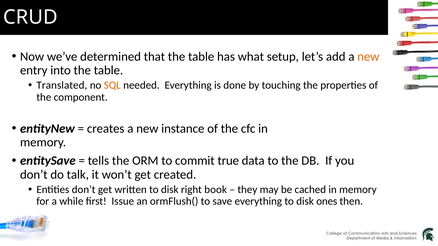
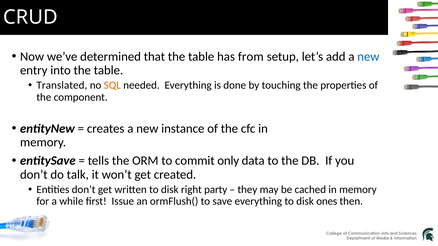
what: what -> from
new at (368, 57) colour: orange -> blue
true: true -> only
book: book -> party
